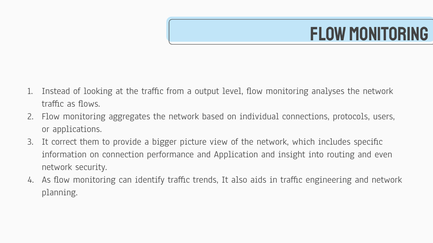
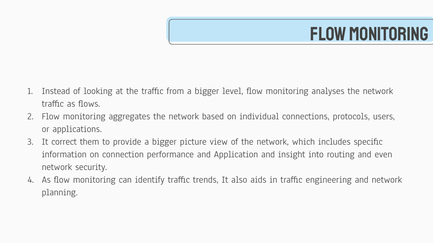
from a output: output -> bigger
